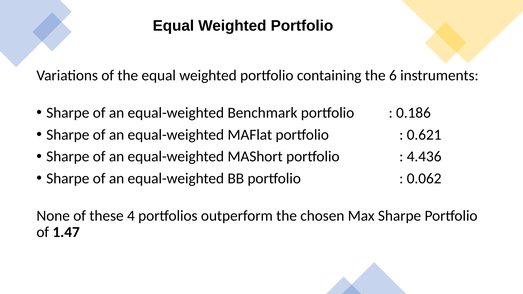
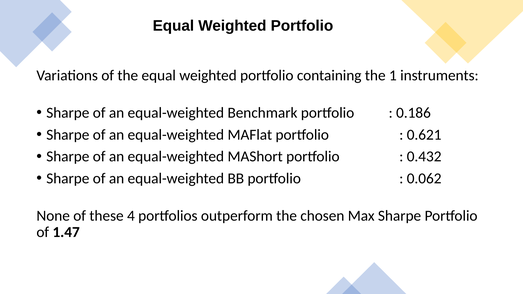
6: 6 -> 1
4.436: 4.436 -> 0.432
